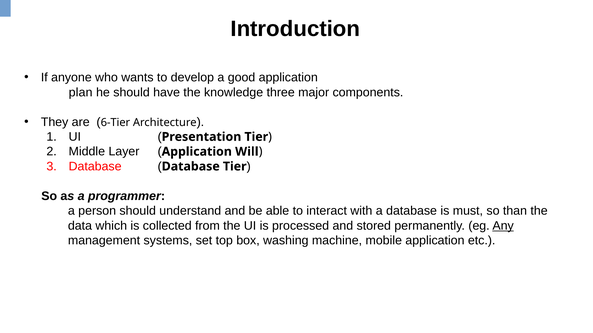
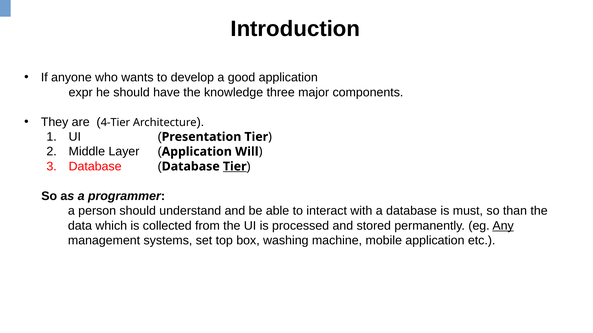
plan: plan -> expr
6-Tier: 6-Tier -> 4-Tier
Tier at (235, 167) underline: none -> present
